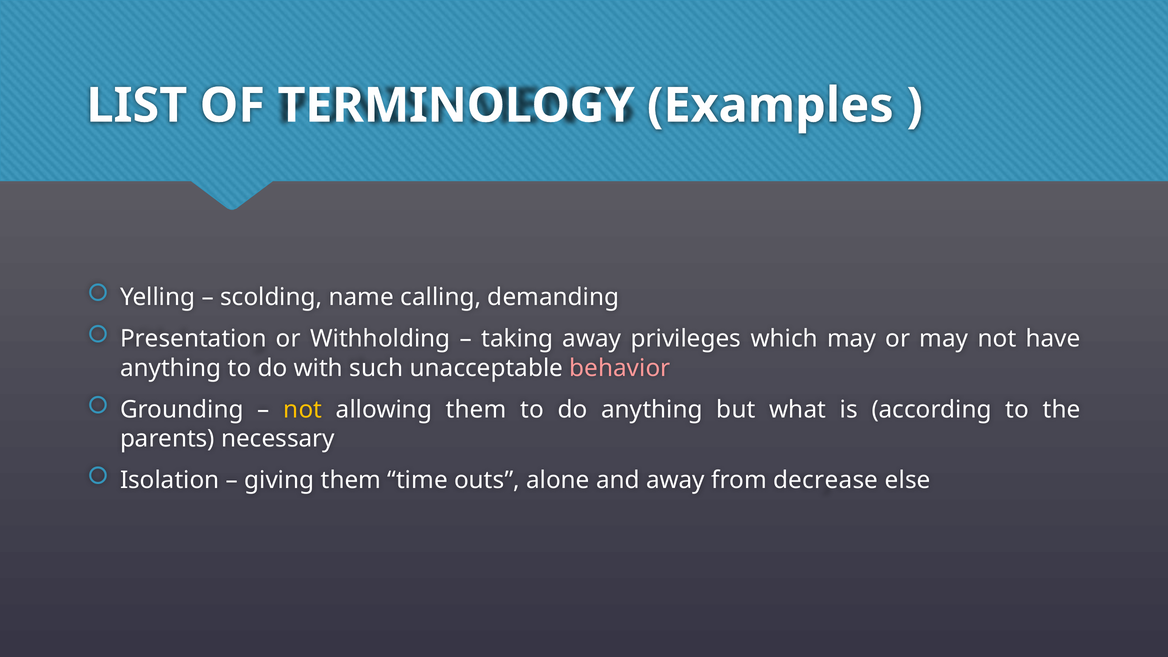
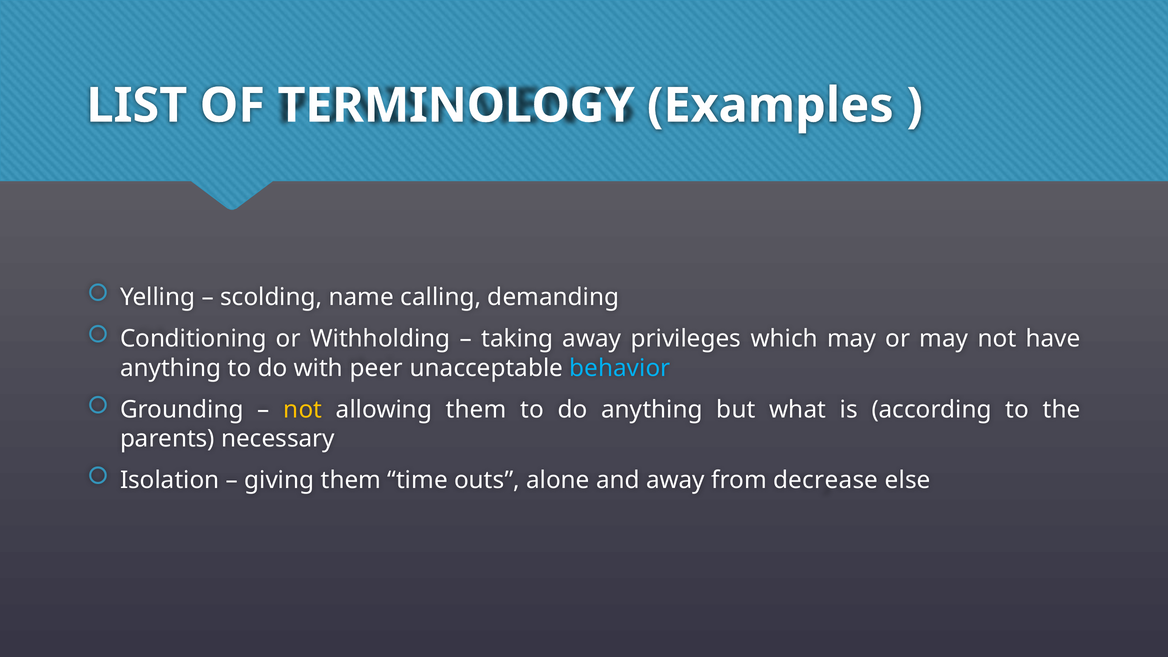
Presentation: Presentation -> Conditioning
such: such -> peer
behavior colour: pink -> light blue
